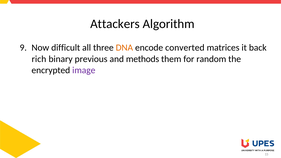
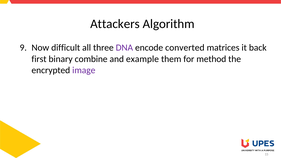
DNA colour: orange -> purple
rich: rich -> first
previous: previous -> combine
methods: methods -> example
random: random -> method
